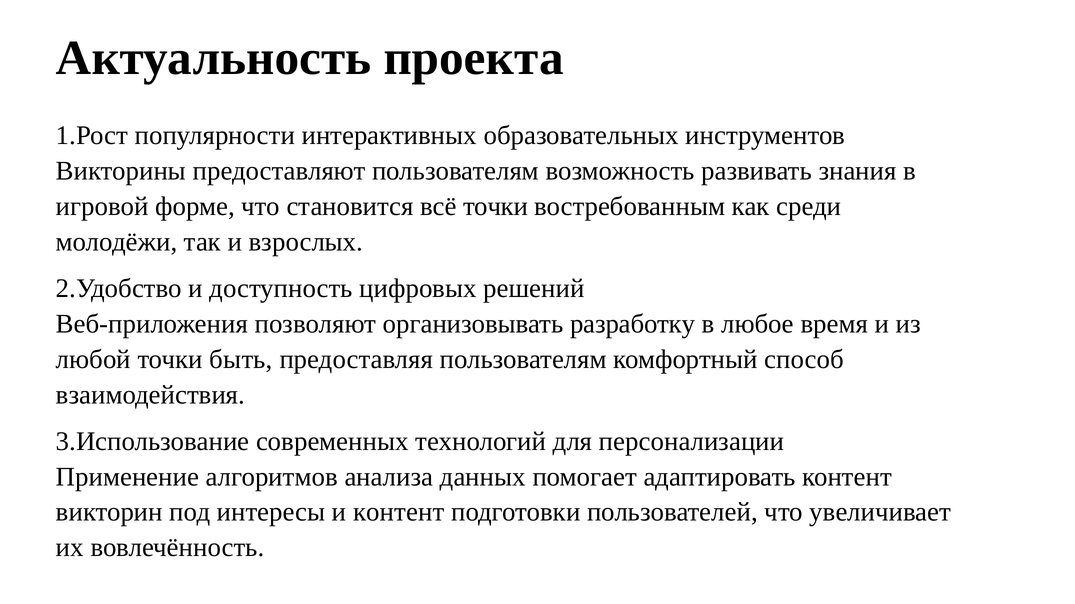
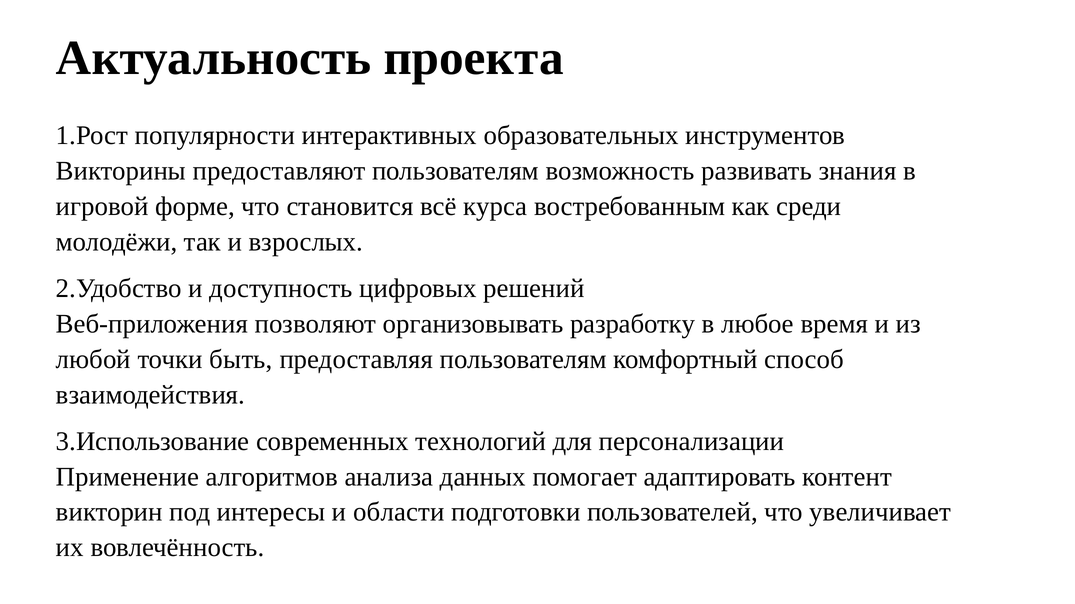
всё точки: точки -> курса
и контент: контент -> области
